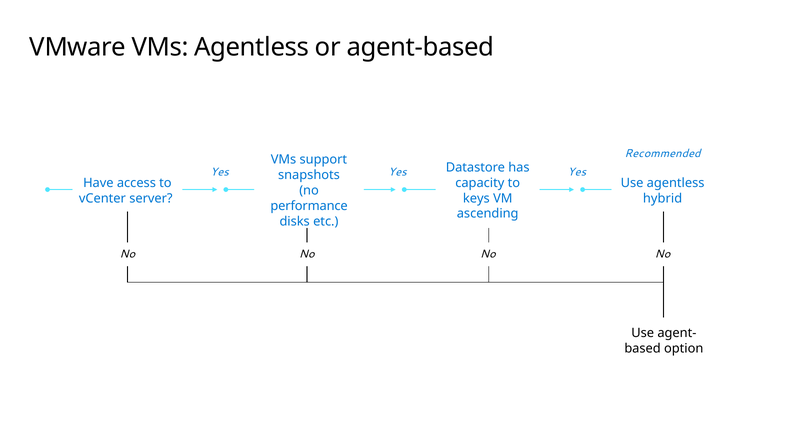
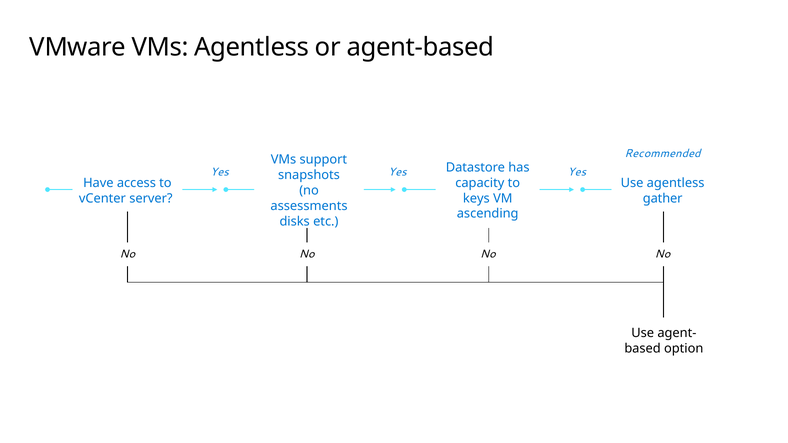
hybrid: hybrid -> gather
performance: performance -> assessments
